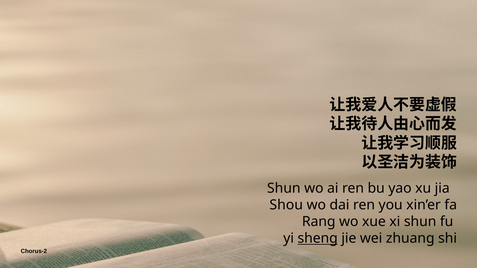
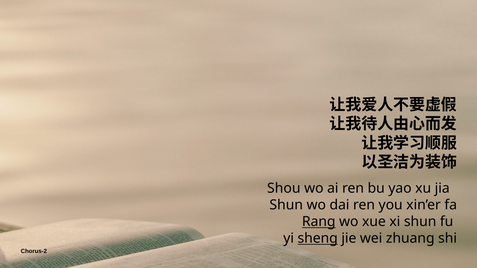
Shun at (284, 189): Shun -> Shou
Shou at (286, 205): Shou -> Shun
Rang underline: none -> present
